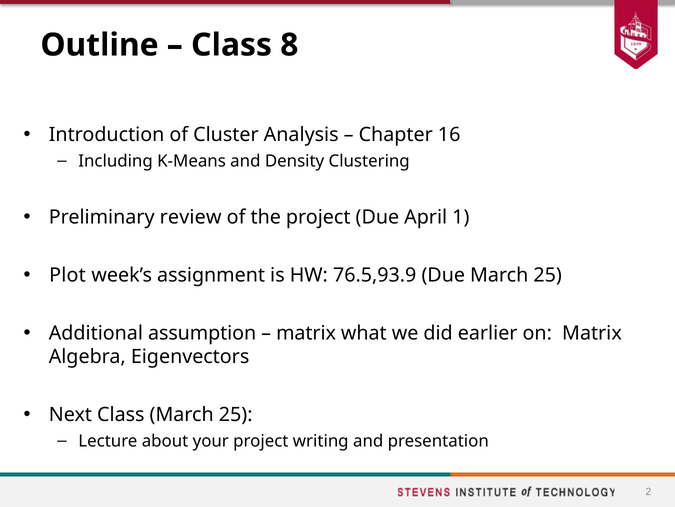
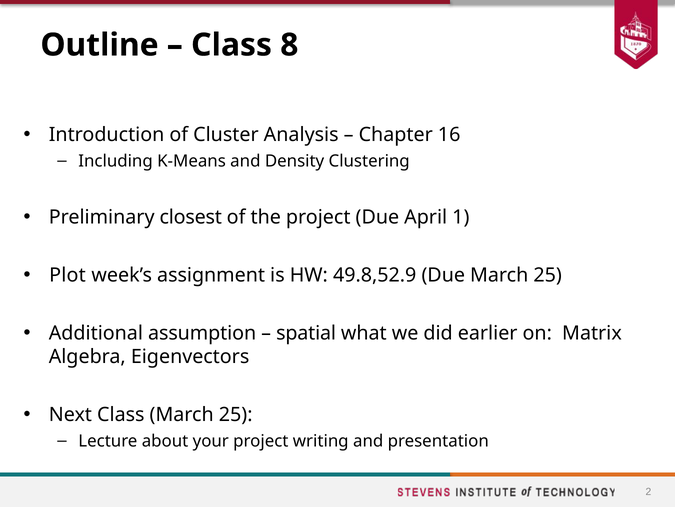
review: review -> closest
76.5,93.9: 76.5,93.9 -> 49.8,52.9
matrix at (306, 333): matrix -> spatial
